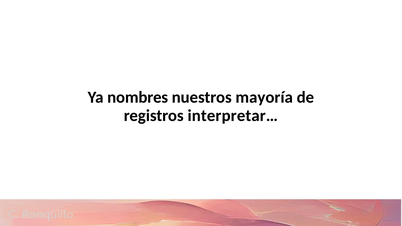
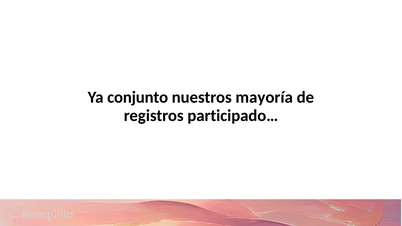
nombres: nombres -> conjunto
interpretar…: interpretar… -> participado…
